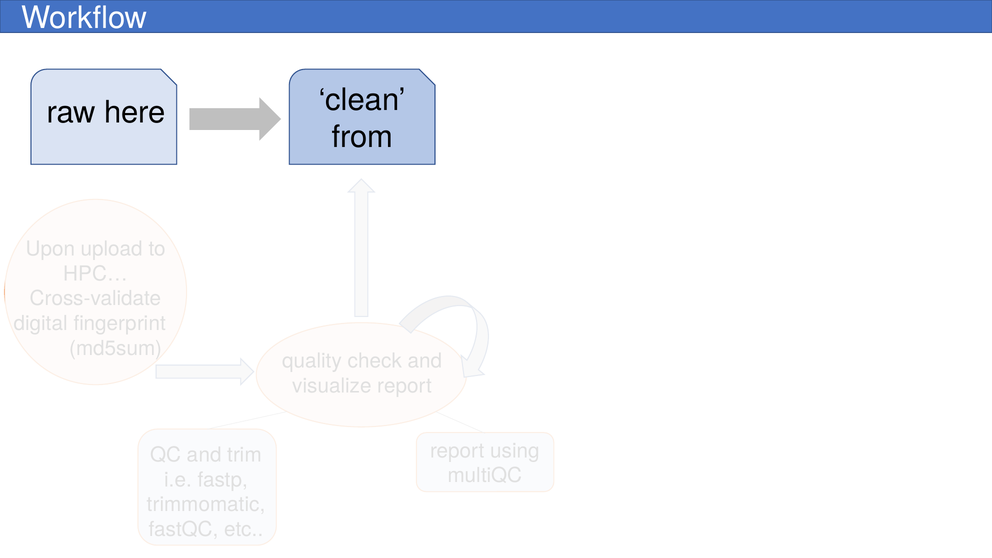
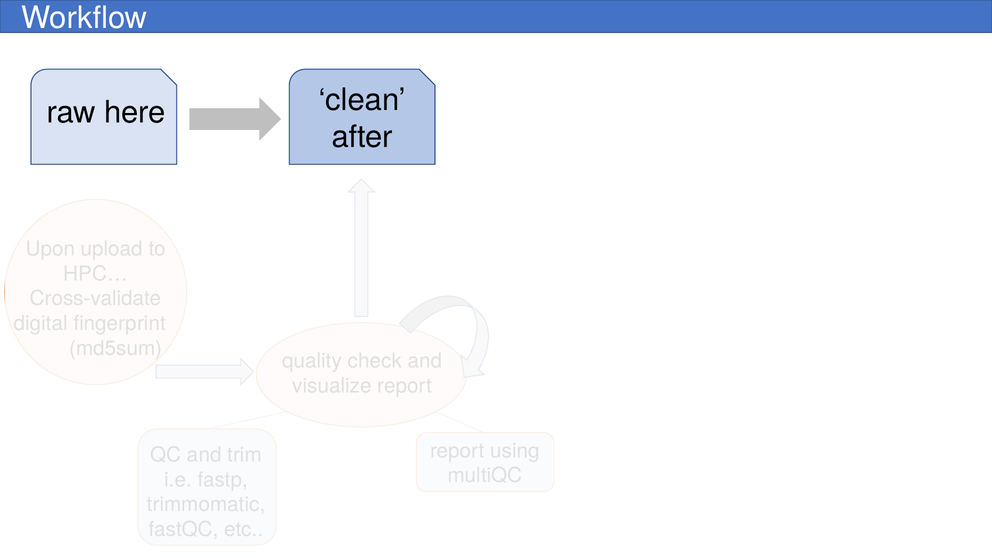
from: from -> after
